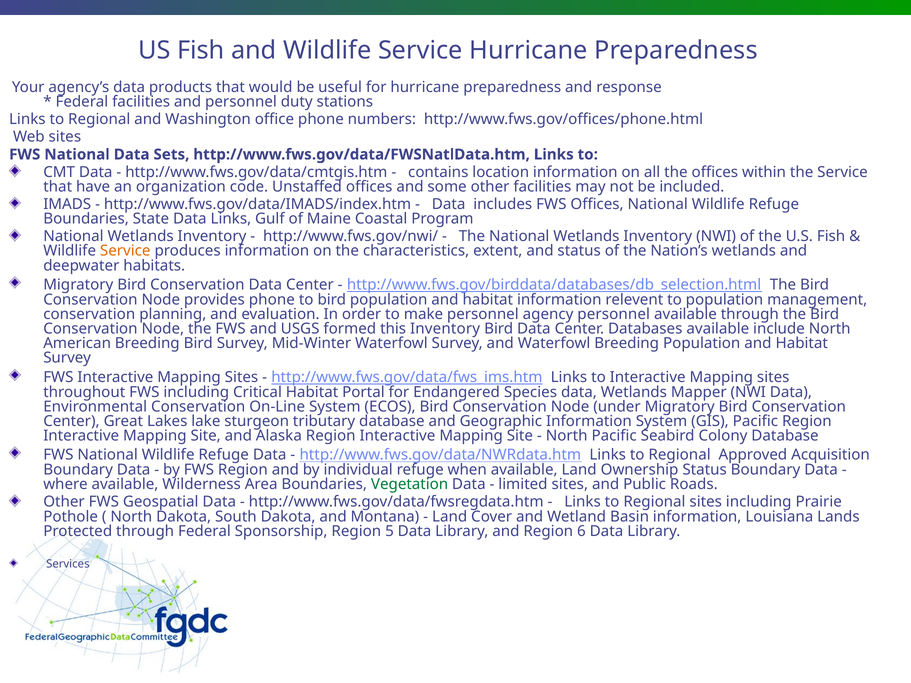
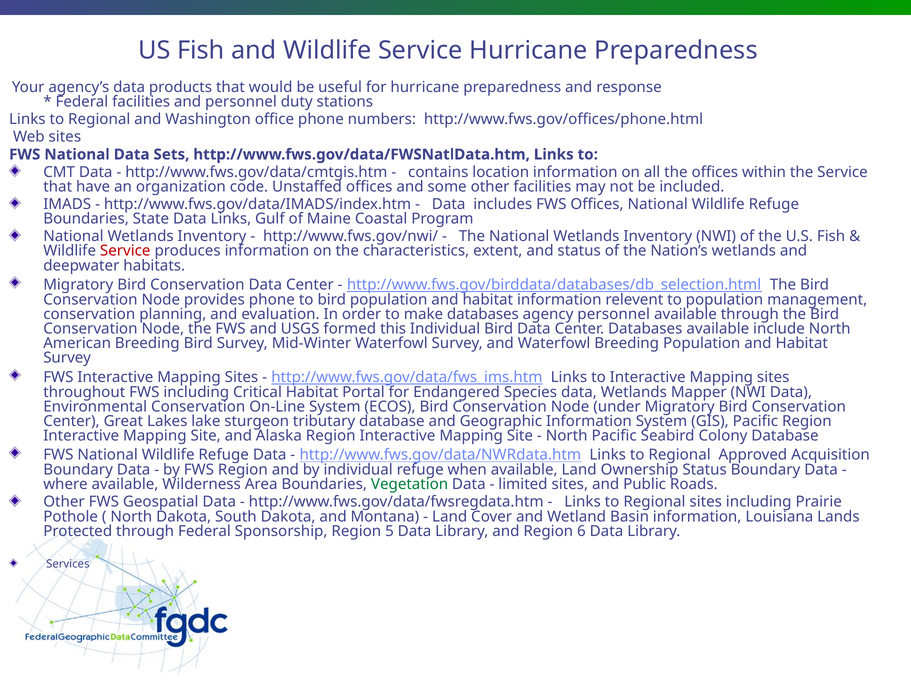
Service at (125, 251) colour: orange -> red
make personnel: personnel -> databases
this Inventory: Inventory -> Individual
